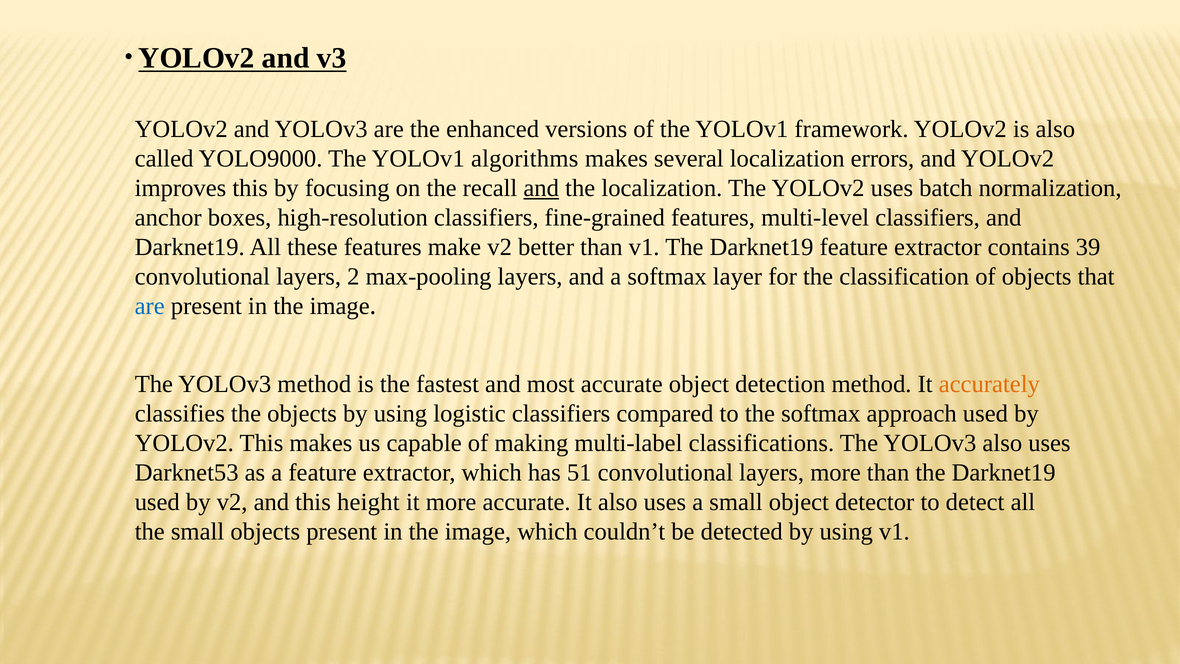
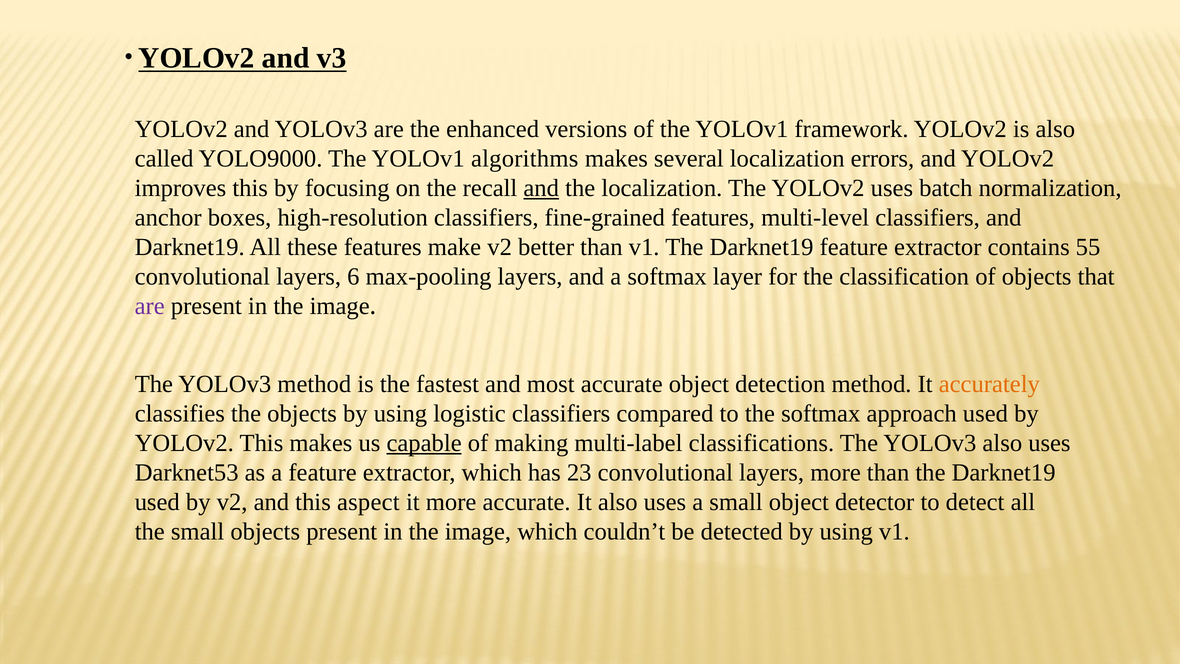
39: 39 -> 55
2: 2 -> 6
are at (150, 306) colour: blue -> purple
capable underline: none -> present
51: 51 -> 23
height: height -> aspect
